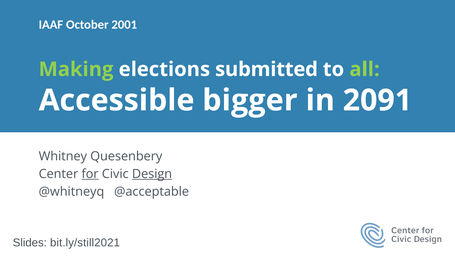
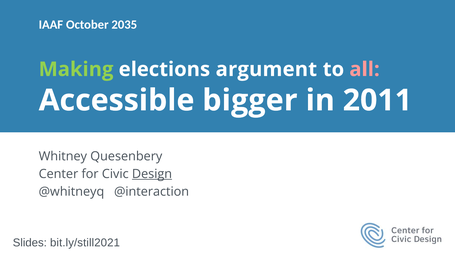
2001: 2001 -> 2035
submitted: submitted -> argument
all colour: light green -> pink
2091: 2091 -> 2011
for underline: present -> none
@acceptable: @acceptable -> @interaction
